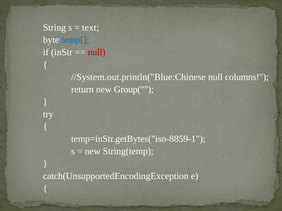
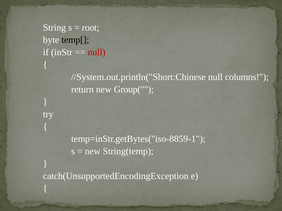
text: text -> root
temp[ colour: blue -> black
//System.out.println("Blue:Chinese: //System.out.println("Blue:Chinese -> //System.out.println("Short:Chinese
